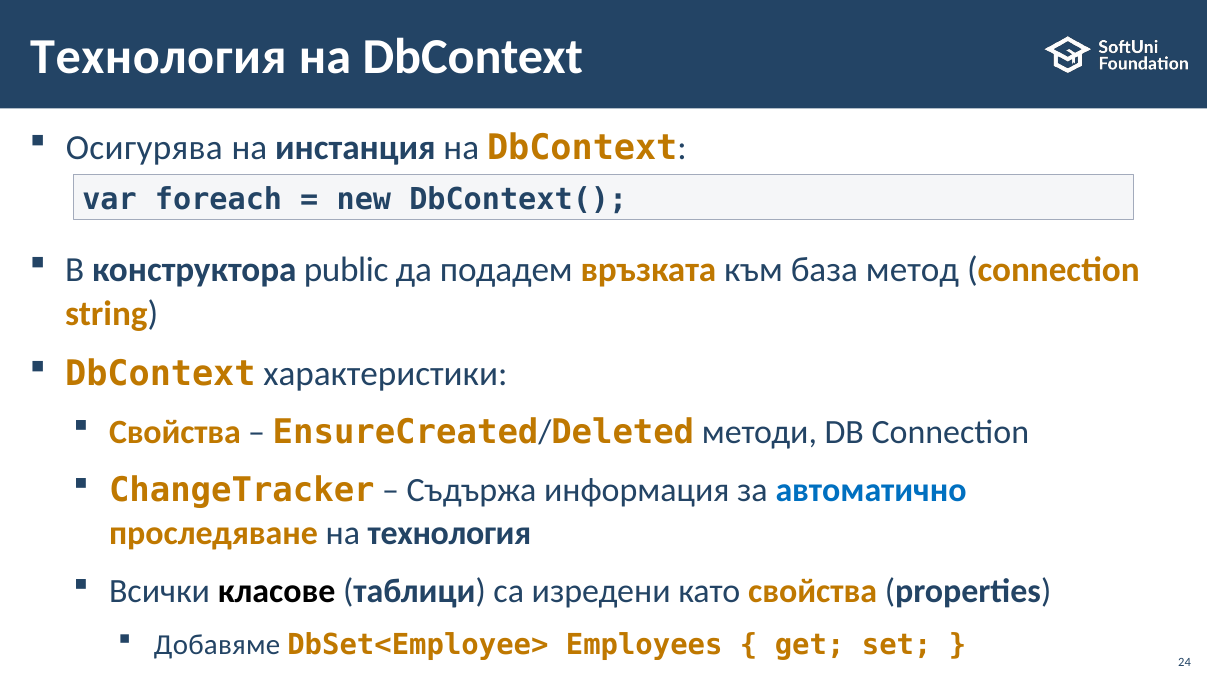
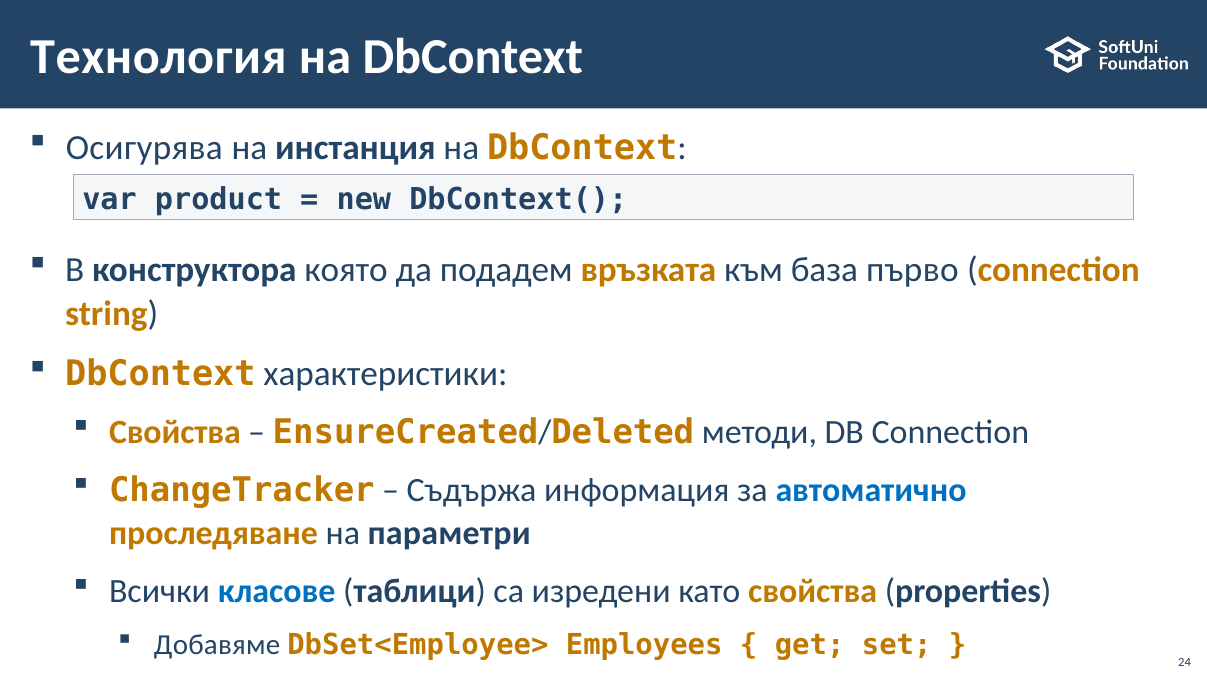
foreach: foreach -> product
public: public -> която
метод: метод -> първо
на технология: технология -> параметри
класове colour: black -> blue
